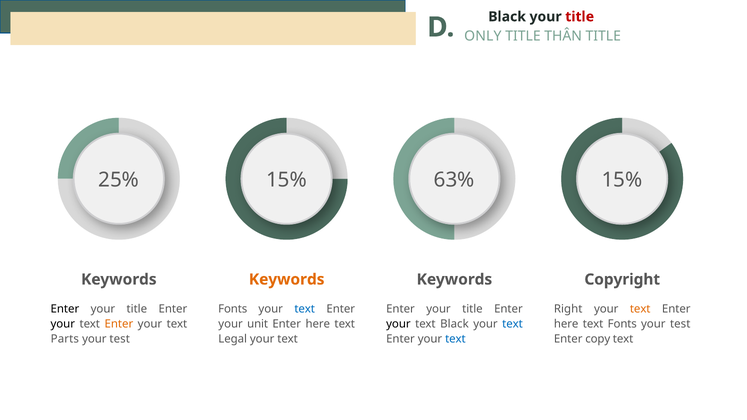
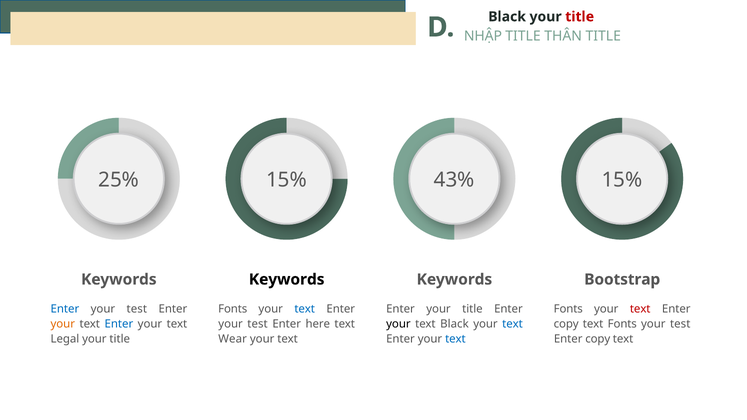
ONLY: ONLY -> NHẬP
63%: 63% -> 43%
Keywords at (287, 280) colour: orange -> black
Copyright: Copyright -> Bootstrap
Enter at (65, 309) colour: black -> blue
title at (137, 309): title -> test
Right at (568, 309): Right -> Fonts
text at (640, 309) colour: orange -> red
your at (63, 324) colour: black -> orange
Enter at (119, 324) colour: orange -> blue
unit at (258, 324): unit -> test
here at (566, 324): here -> copy
Parts: Parts -> Legal
test at (120, 339): test -> title
Legal: Legal -> Wear
